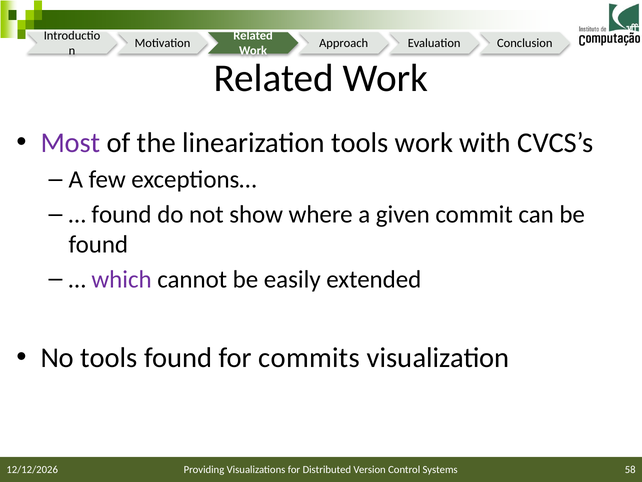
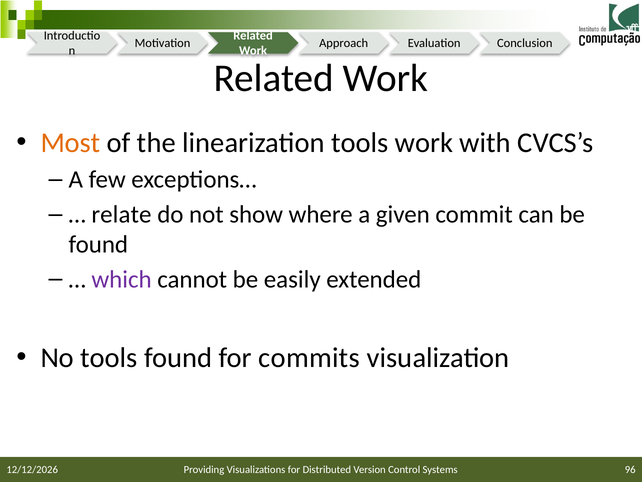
Most colour: purple -> orange
found at (122, 214): found -> relate
58: 58 -> 96
